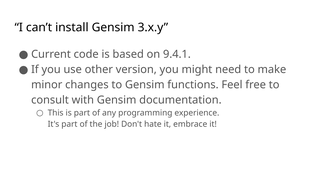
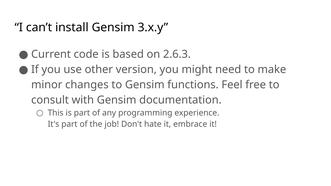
9.4.1: 9.4.1 -> 2.6.3
